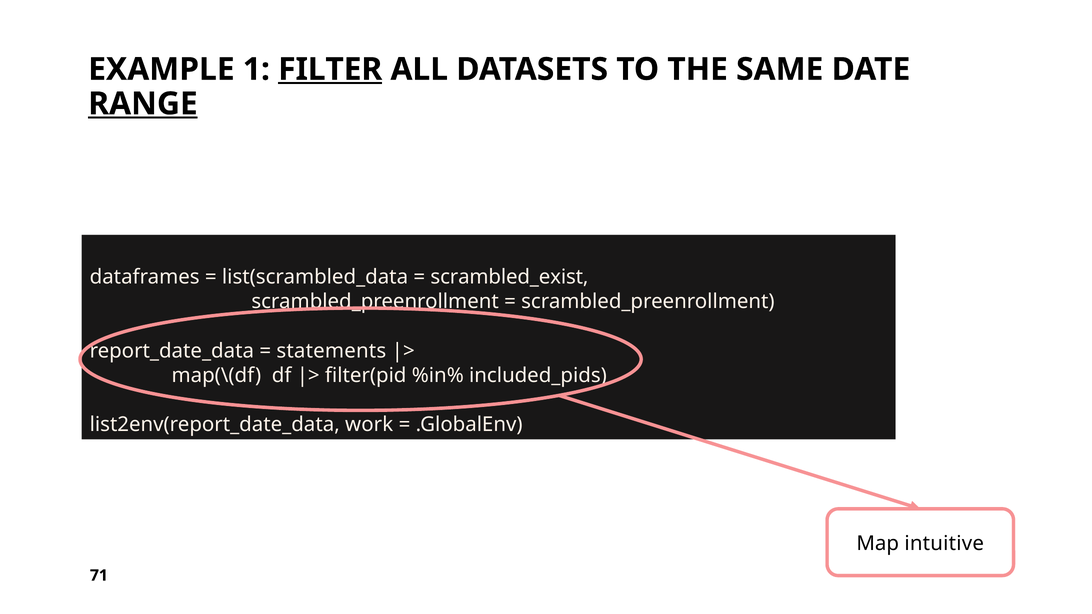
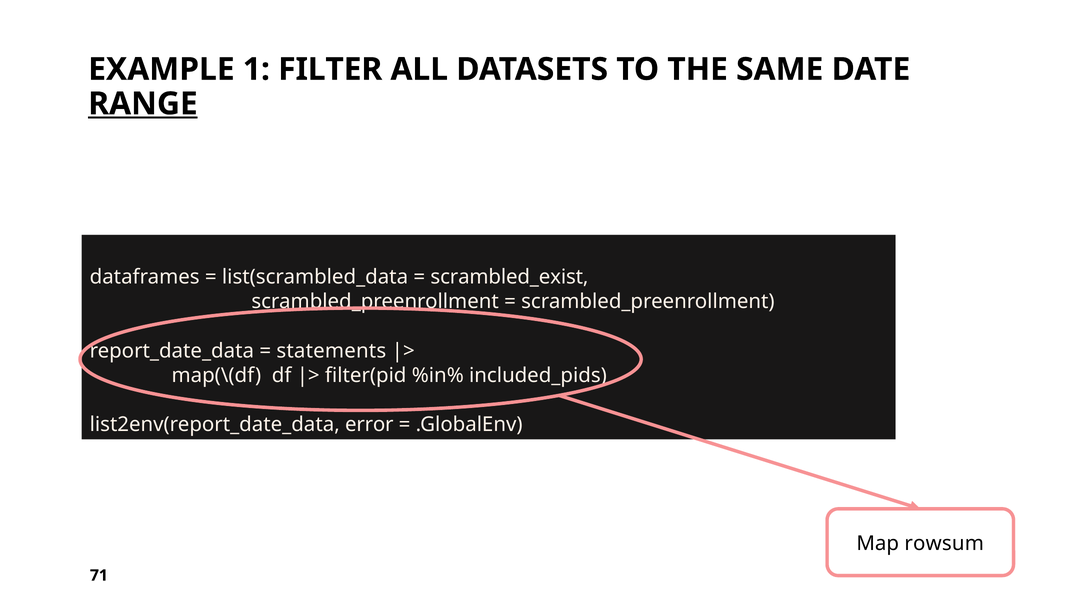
FILTER underline: present -> none
work: work -> error
intuitive: intuitive -> rowsum
